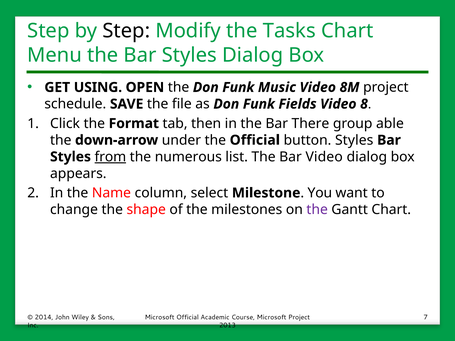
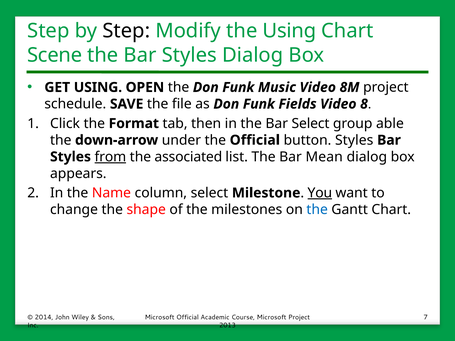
the Tasks: Tasks -> Using
Menu: Menu -> Scene
Bar There: There -> Select
numerous: numerous -> associated
Bar Video: Video -> Mean
You underline: none -> present
the at (317, 210) colour: purple -> blue
